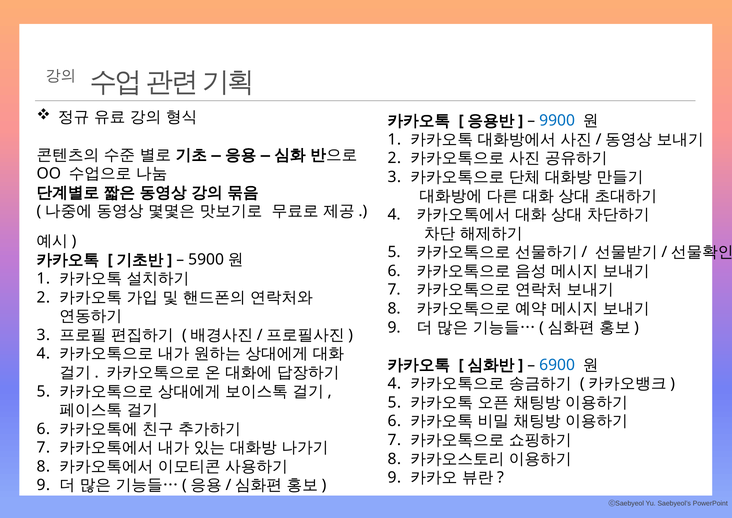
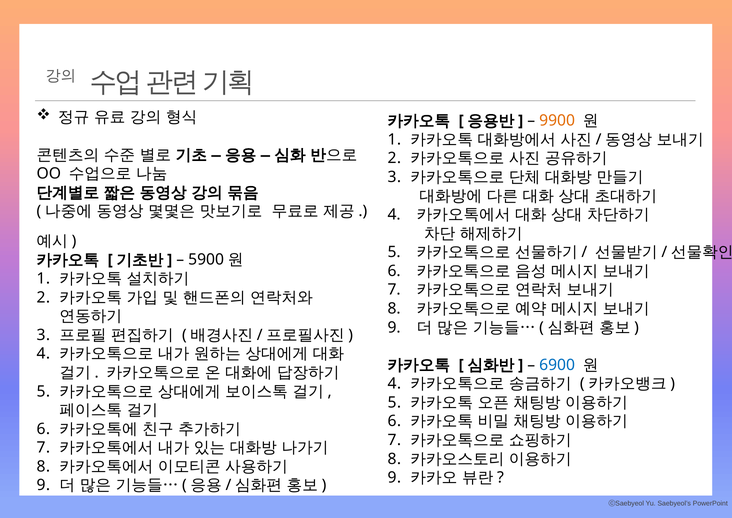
9900 colour: blue -> orange
